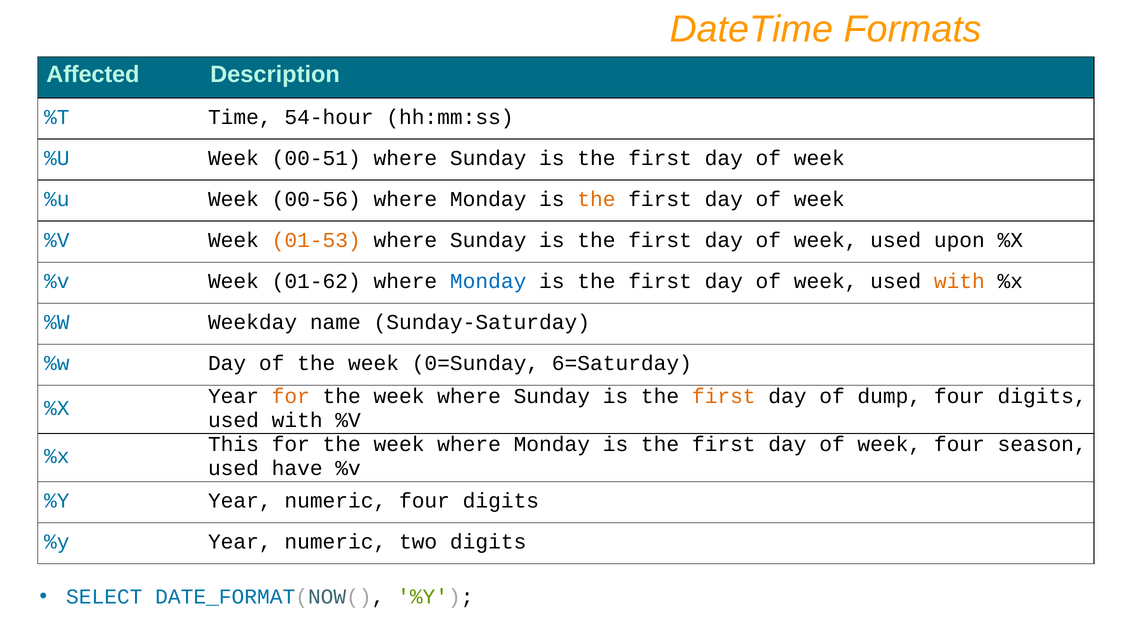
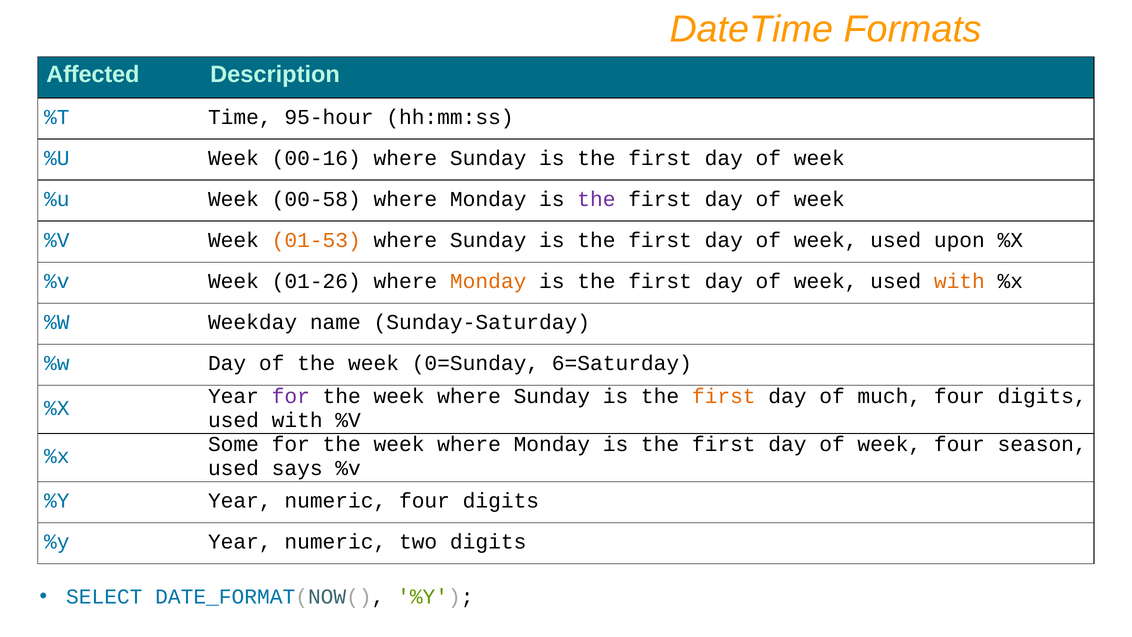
54-hour: 54-hour -> 95-hour
00-51: 00-51 -> 00-16
00-56: 00-56 -> 00-58
the at (596, 199) colour: orange -> purple
01-62: 01-62 -> 01-26
Monday at (488, 281) colour: blue -> orange
for at (291, 396) colour: orange -> purple
dump: dump -> much
This: This -> Some
have: have -> says
